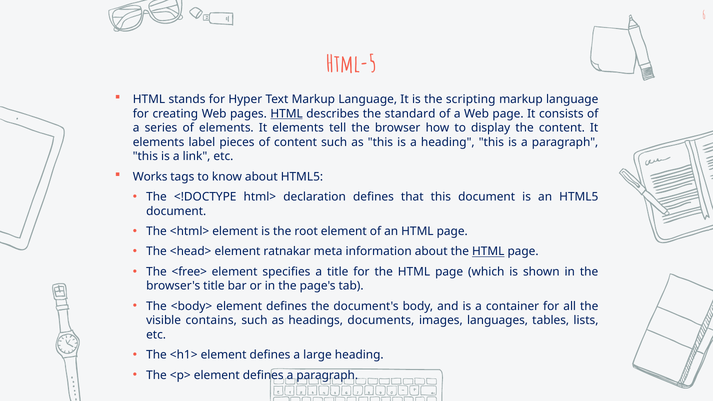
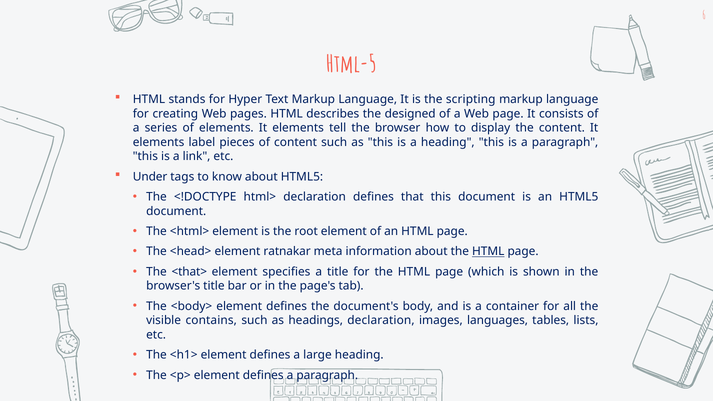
HTML at (287, 114) underline: present -> none
standard: standard -> designed
Works: Works -> Under
<free>: <free> -> <that>
headings documents: documents -> declaration
